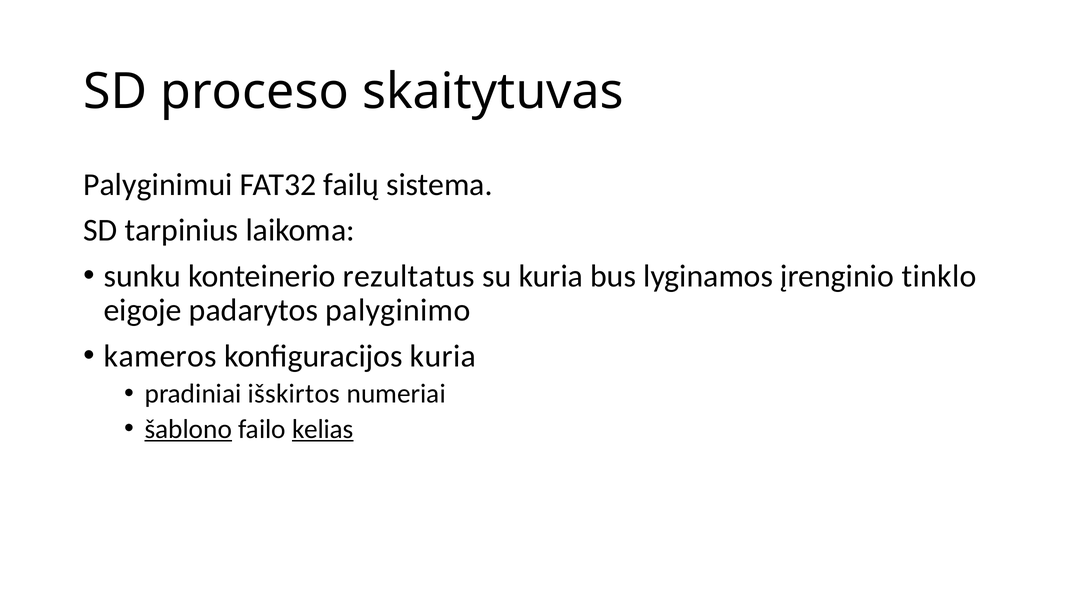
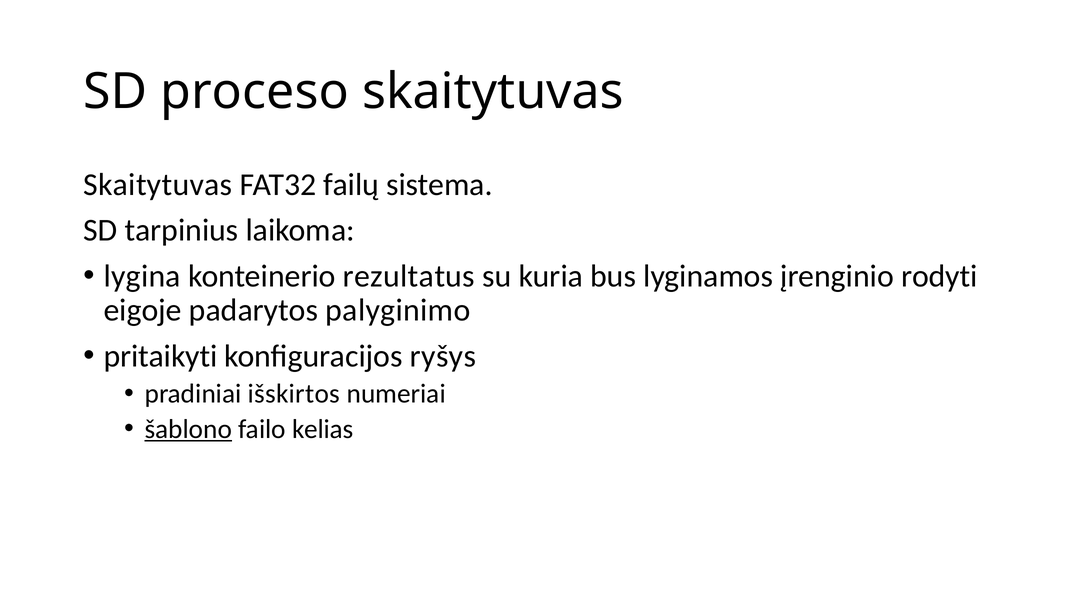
Palyginimui at (158, 185): Palyginimui -> Skaitytuvas
sunku: sunku -> lygina
tinklo: tinklo -> rodyti
kameros: kameros -> pritaikyti
konfiguracijos kuria: kuria -> ryšys
kelias underline: present -> none
